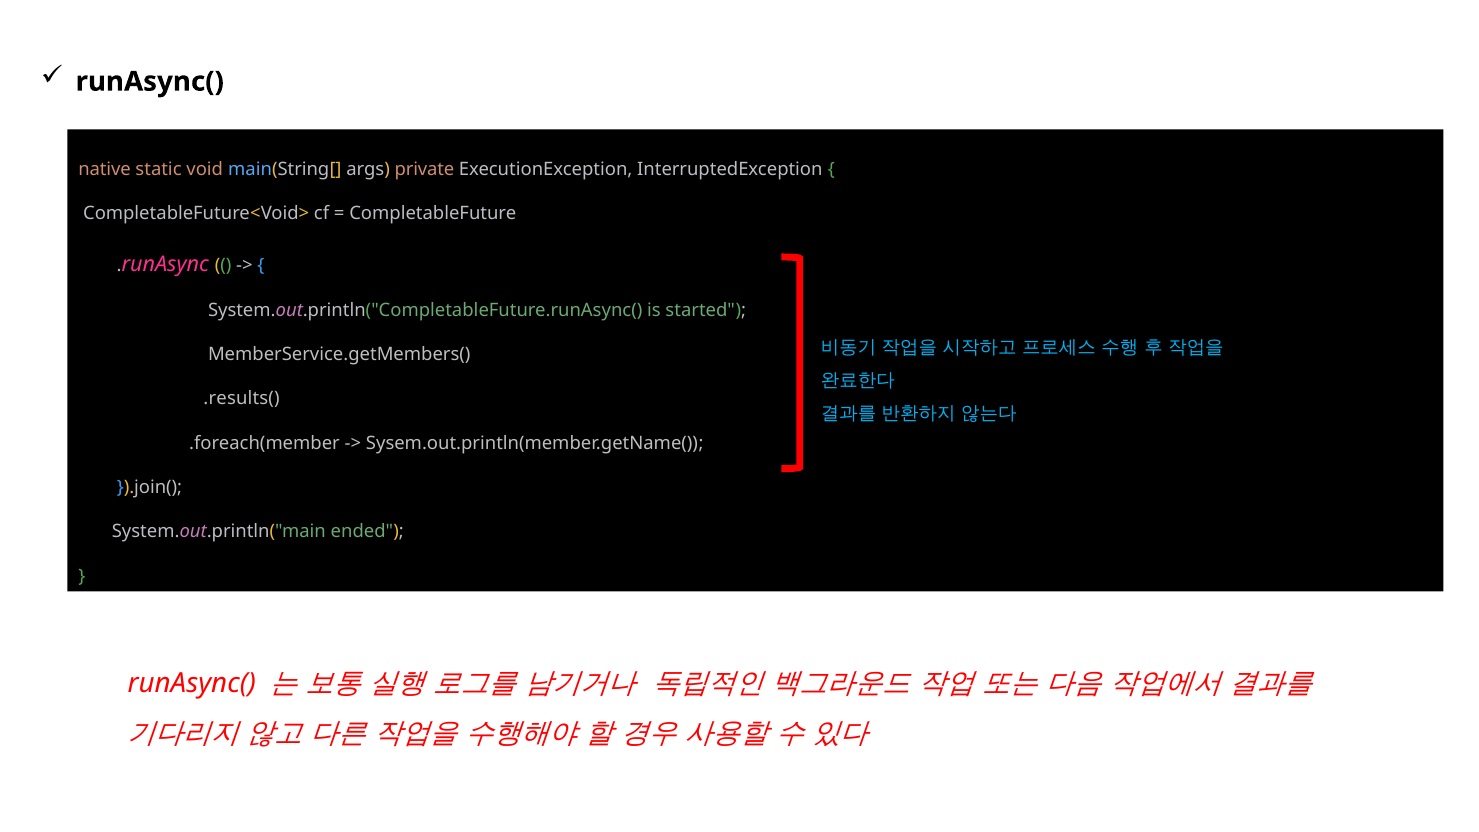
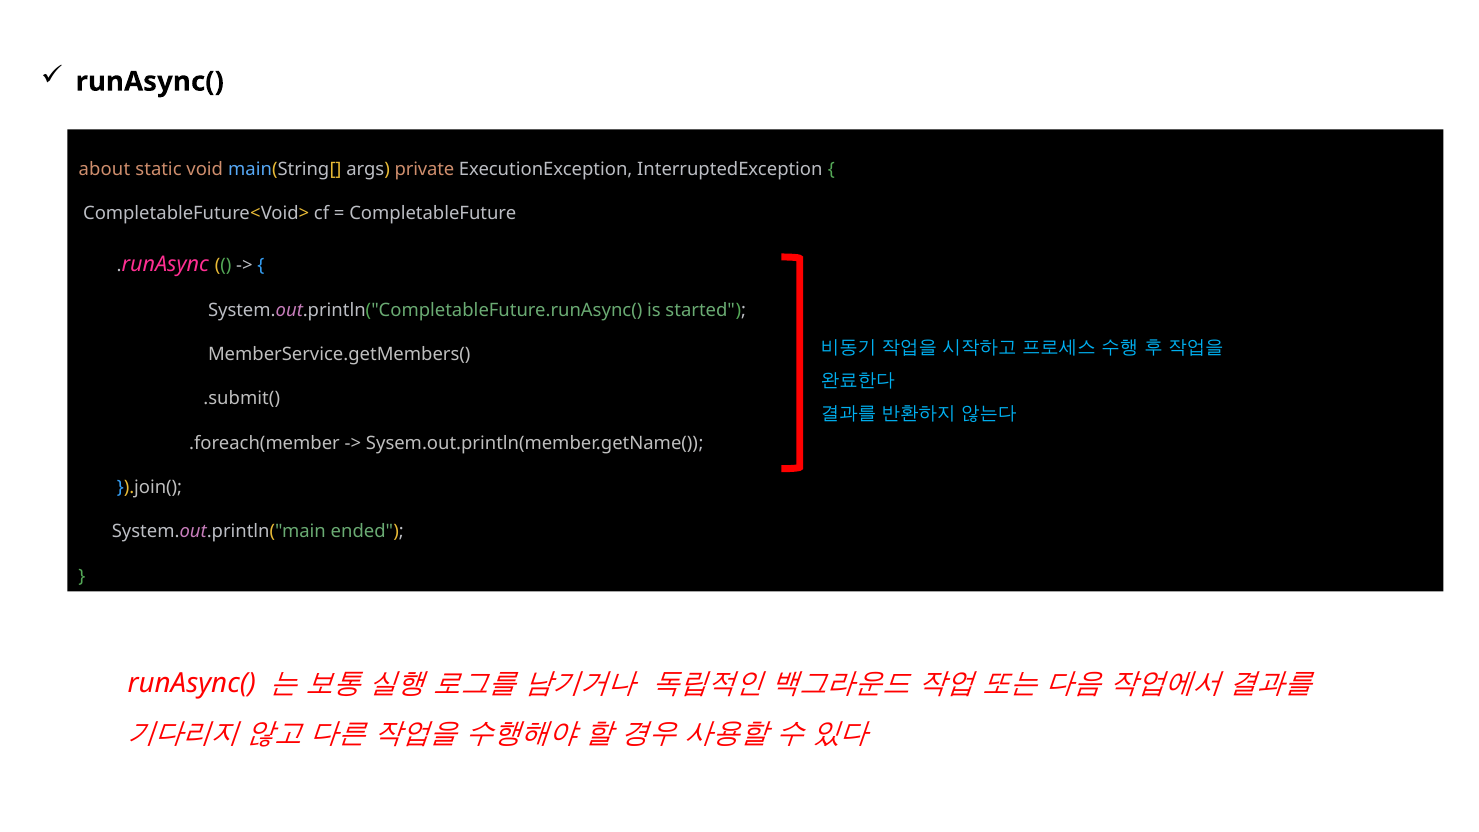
native: native -> about
.results(: .results( -> .submit(
